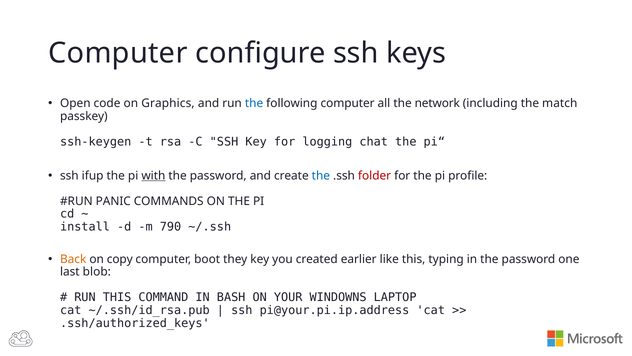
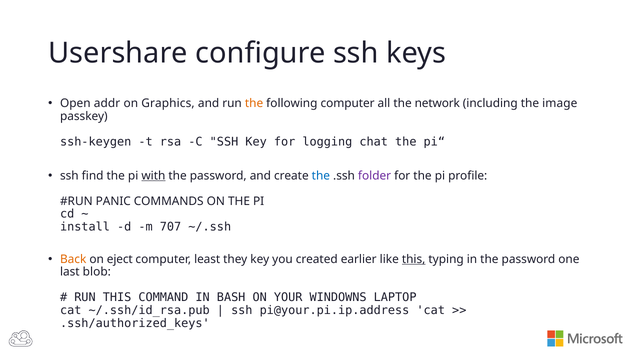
Computer at (118, 53): Computer -> Usershare
code: code -> addr
the at (254, 103) colour: blue -> orange
match: match -> image
ifup: ifup -> find
folder colour: red -> purple
790: 790 -> 707
copy: copy -> eject
boot: boot -> least
this at (414, 259) underline: none -> present
